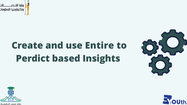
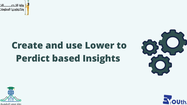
Entire: Entire -> Lower
